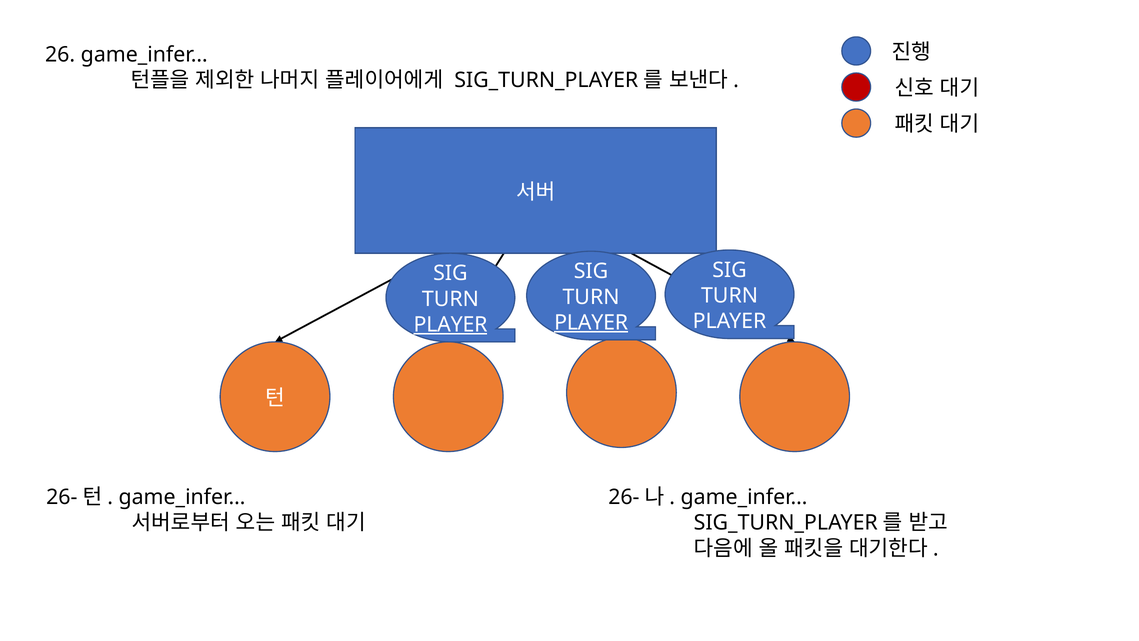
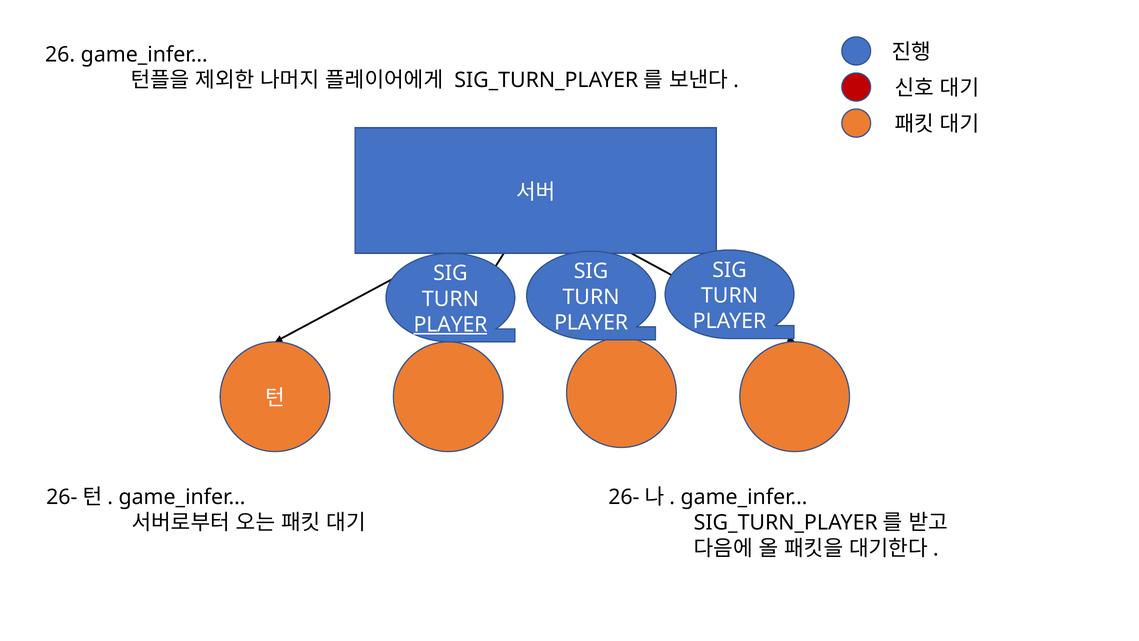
PLAYER at (591, 322) underline: present -> none
